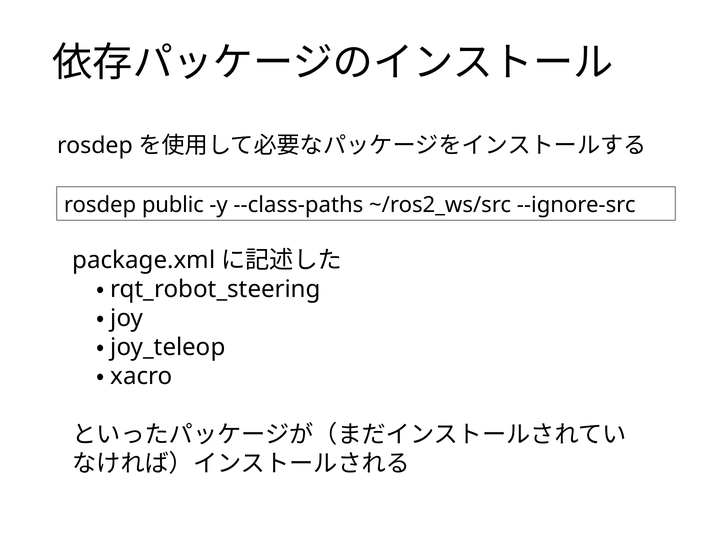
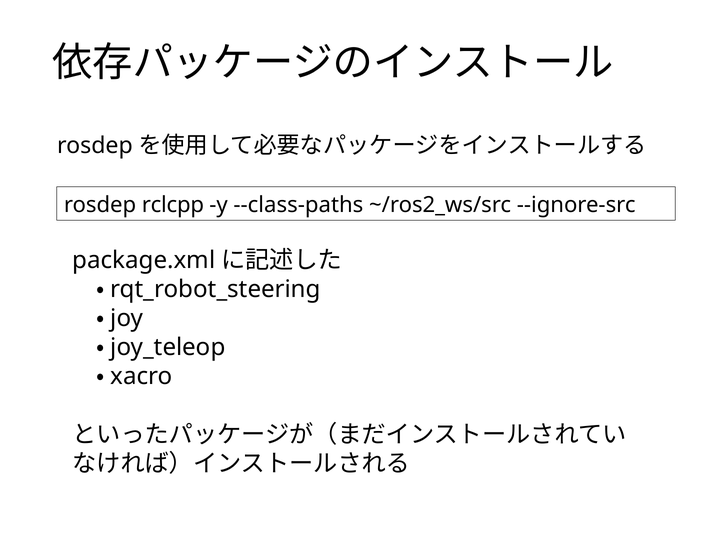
public: public -> rclcpp
